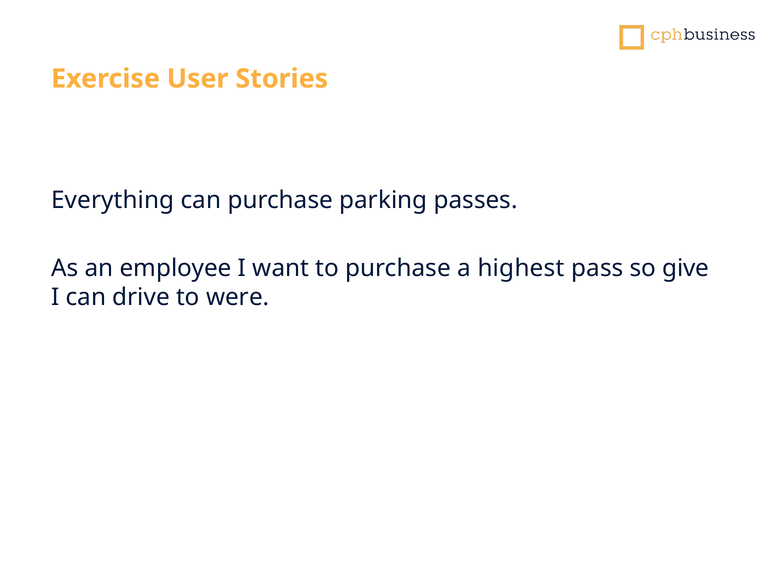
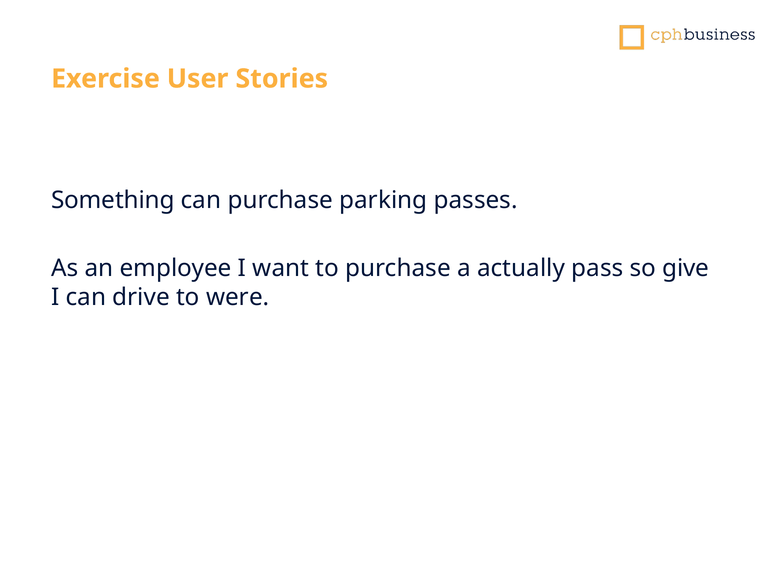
Everything: Everything -> Something
highest: highest -> actually
